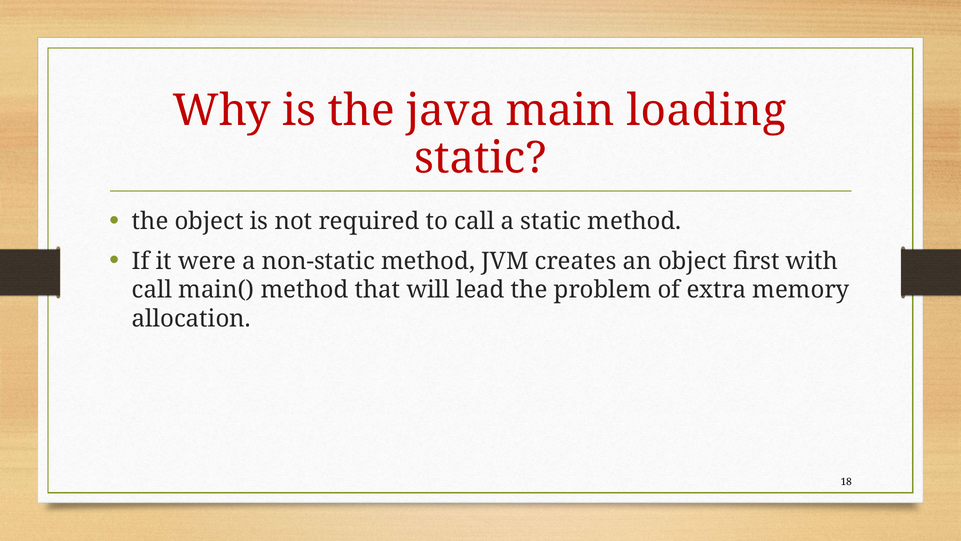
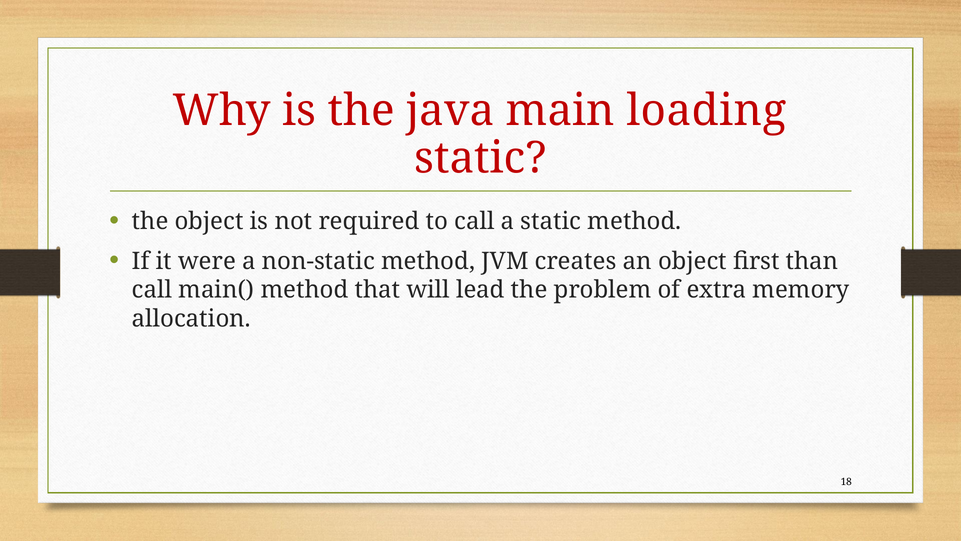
with: with -> than
